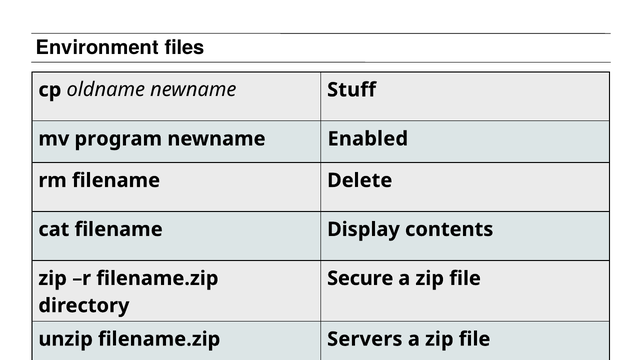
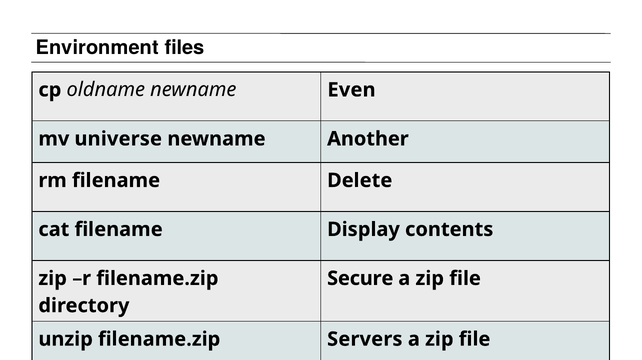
Stuff: Stuff -> Even
program: program -> universe
Enabled: Enabled -> Another
